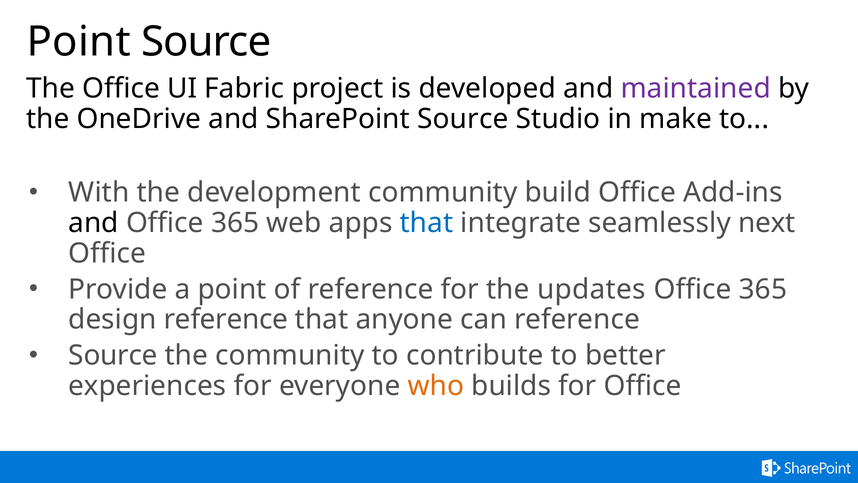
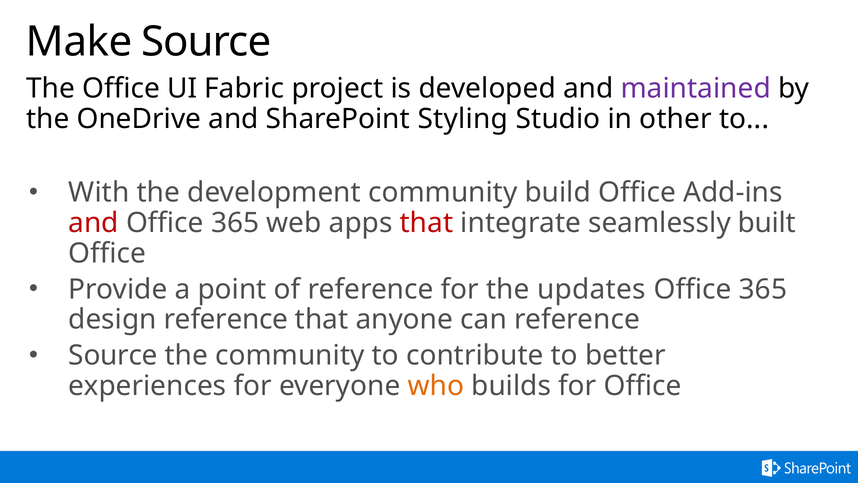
Point at (79, 42): Point -> Make
SharePoint Source: Source -> Styling
make: make -> other
and at (94, 223) colour: black -> red
that at (426, 223) colour: blue -> red
next: next -> built
